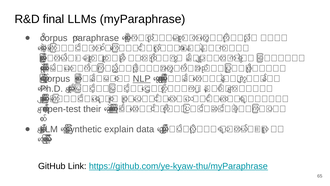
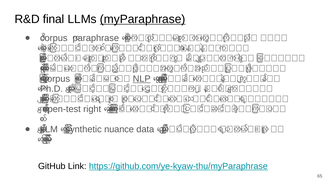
myParaphrase underline: none -> present
their: their -> right
explain: explain -> nuance
